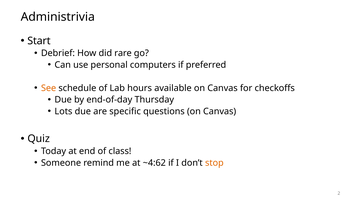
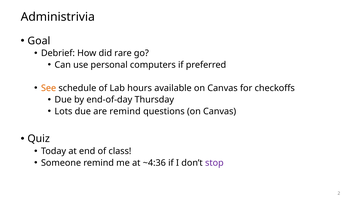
Start: Start -> Goal
are specific: specific -> remind
~4:62: ~4:62 -> ~4:36
stop colour: orange -> purple
